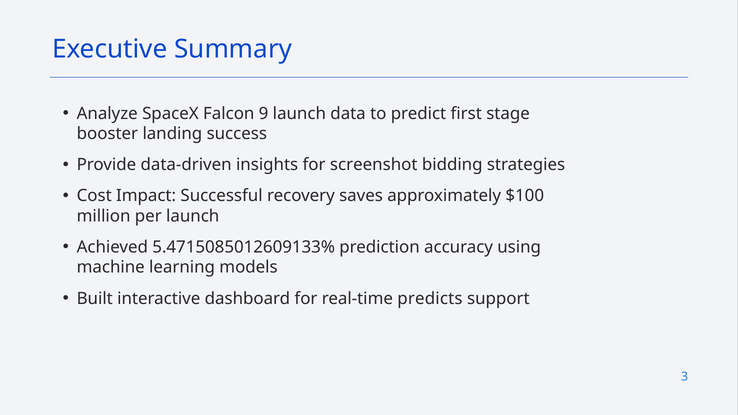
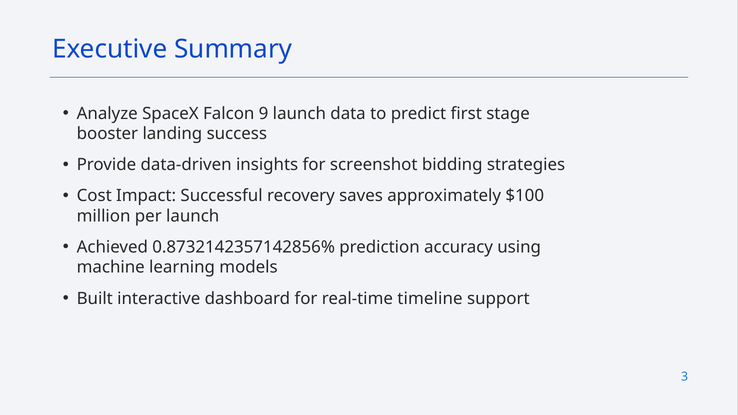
5.4715085012609133%: 5.4715085012609133% -> 0.8732142357142856%
predicts: predicts -> timeline
